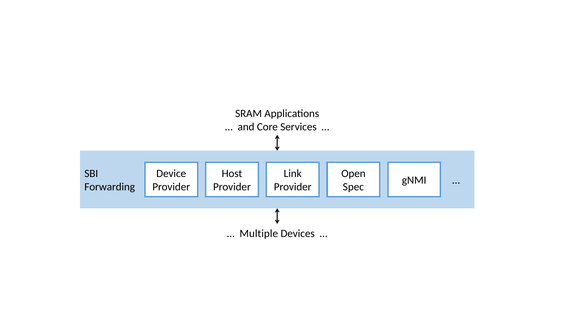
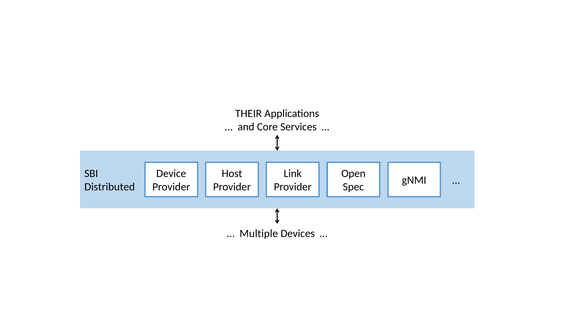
SRAM: SRAM -> THEIR
Forwarding: Forwarding -> Distributed
